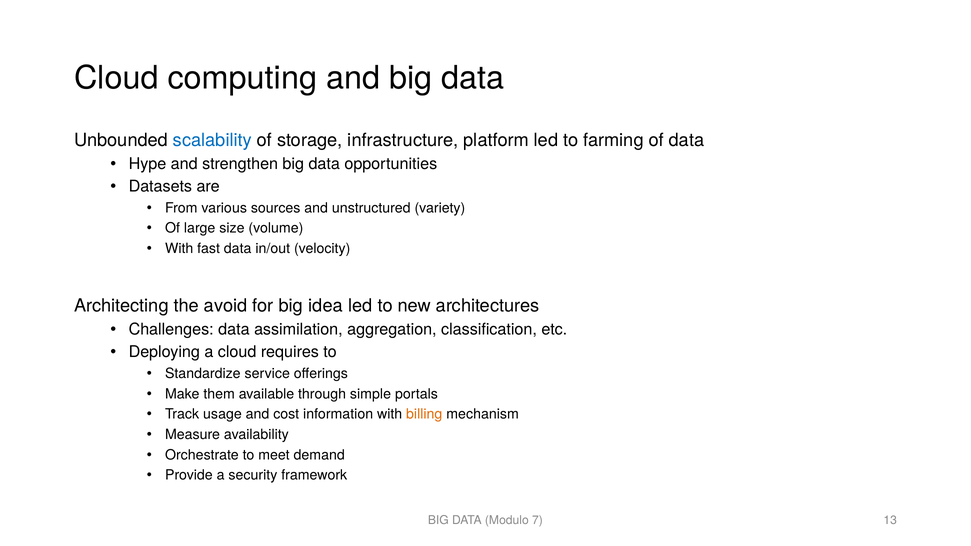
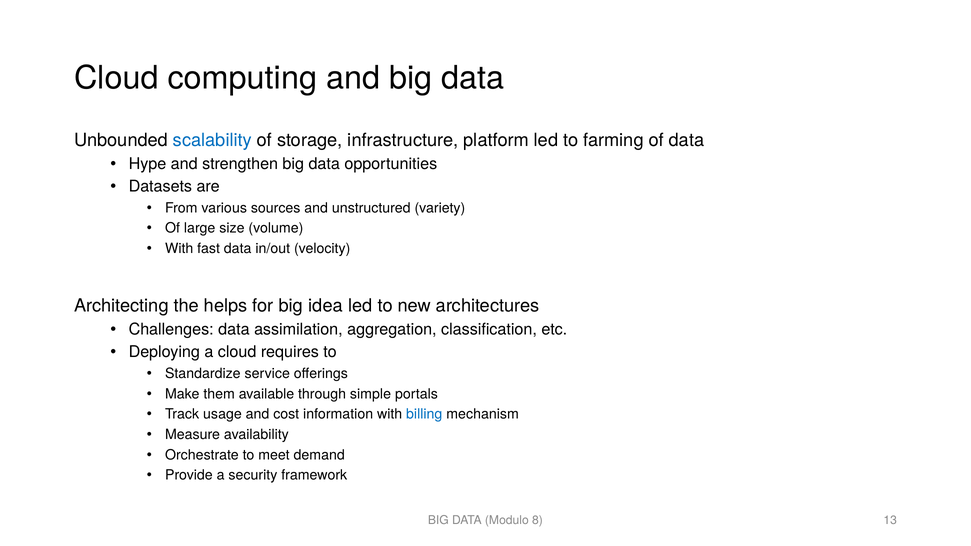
avoid: avoid -> helps
billing colour: orange -> blue
7: 7 -> 8
